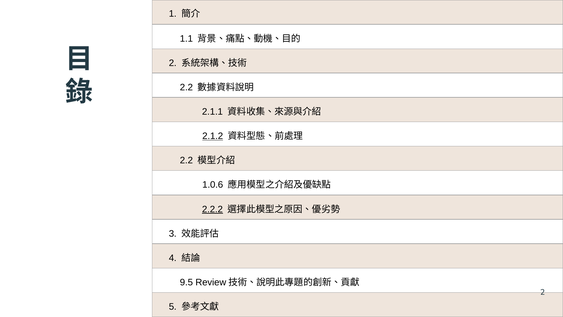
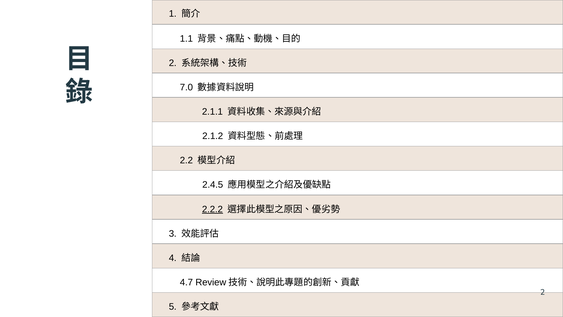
2.2 at (186, 87): 2.2 -> 7.0
2.1.2 underline: present -> none
1.0.6: 1.0.6 -> 2.4.5
9.5: 9.5 -> 4.7
